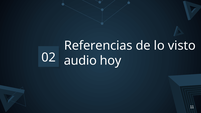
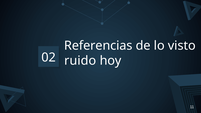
audio: audio -> ruido
